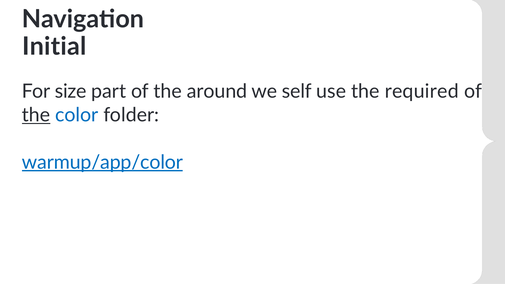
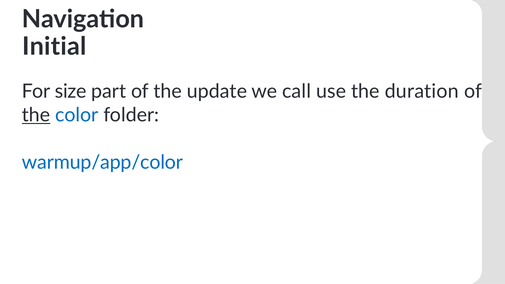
around: around -> update
self: self -> call
required: required -> duration
warmup/app/color underline: present -> none
